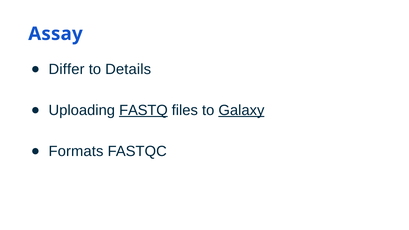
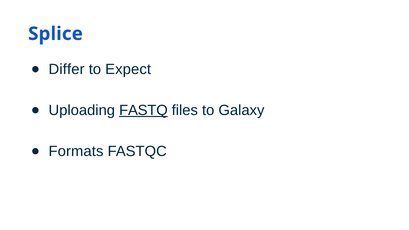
Assay: Assay -> Splice
Details: Details -> Expect
Galaxy underline: present -> none
